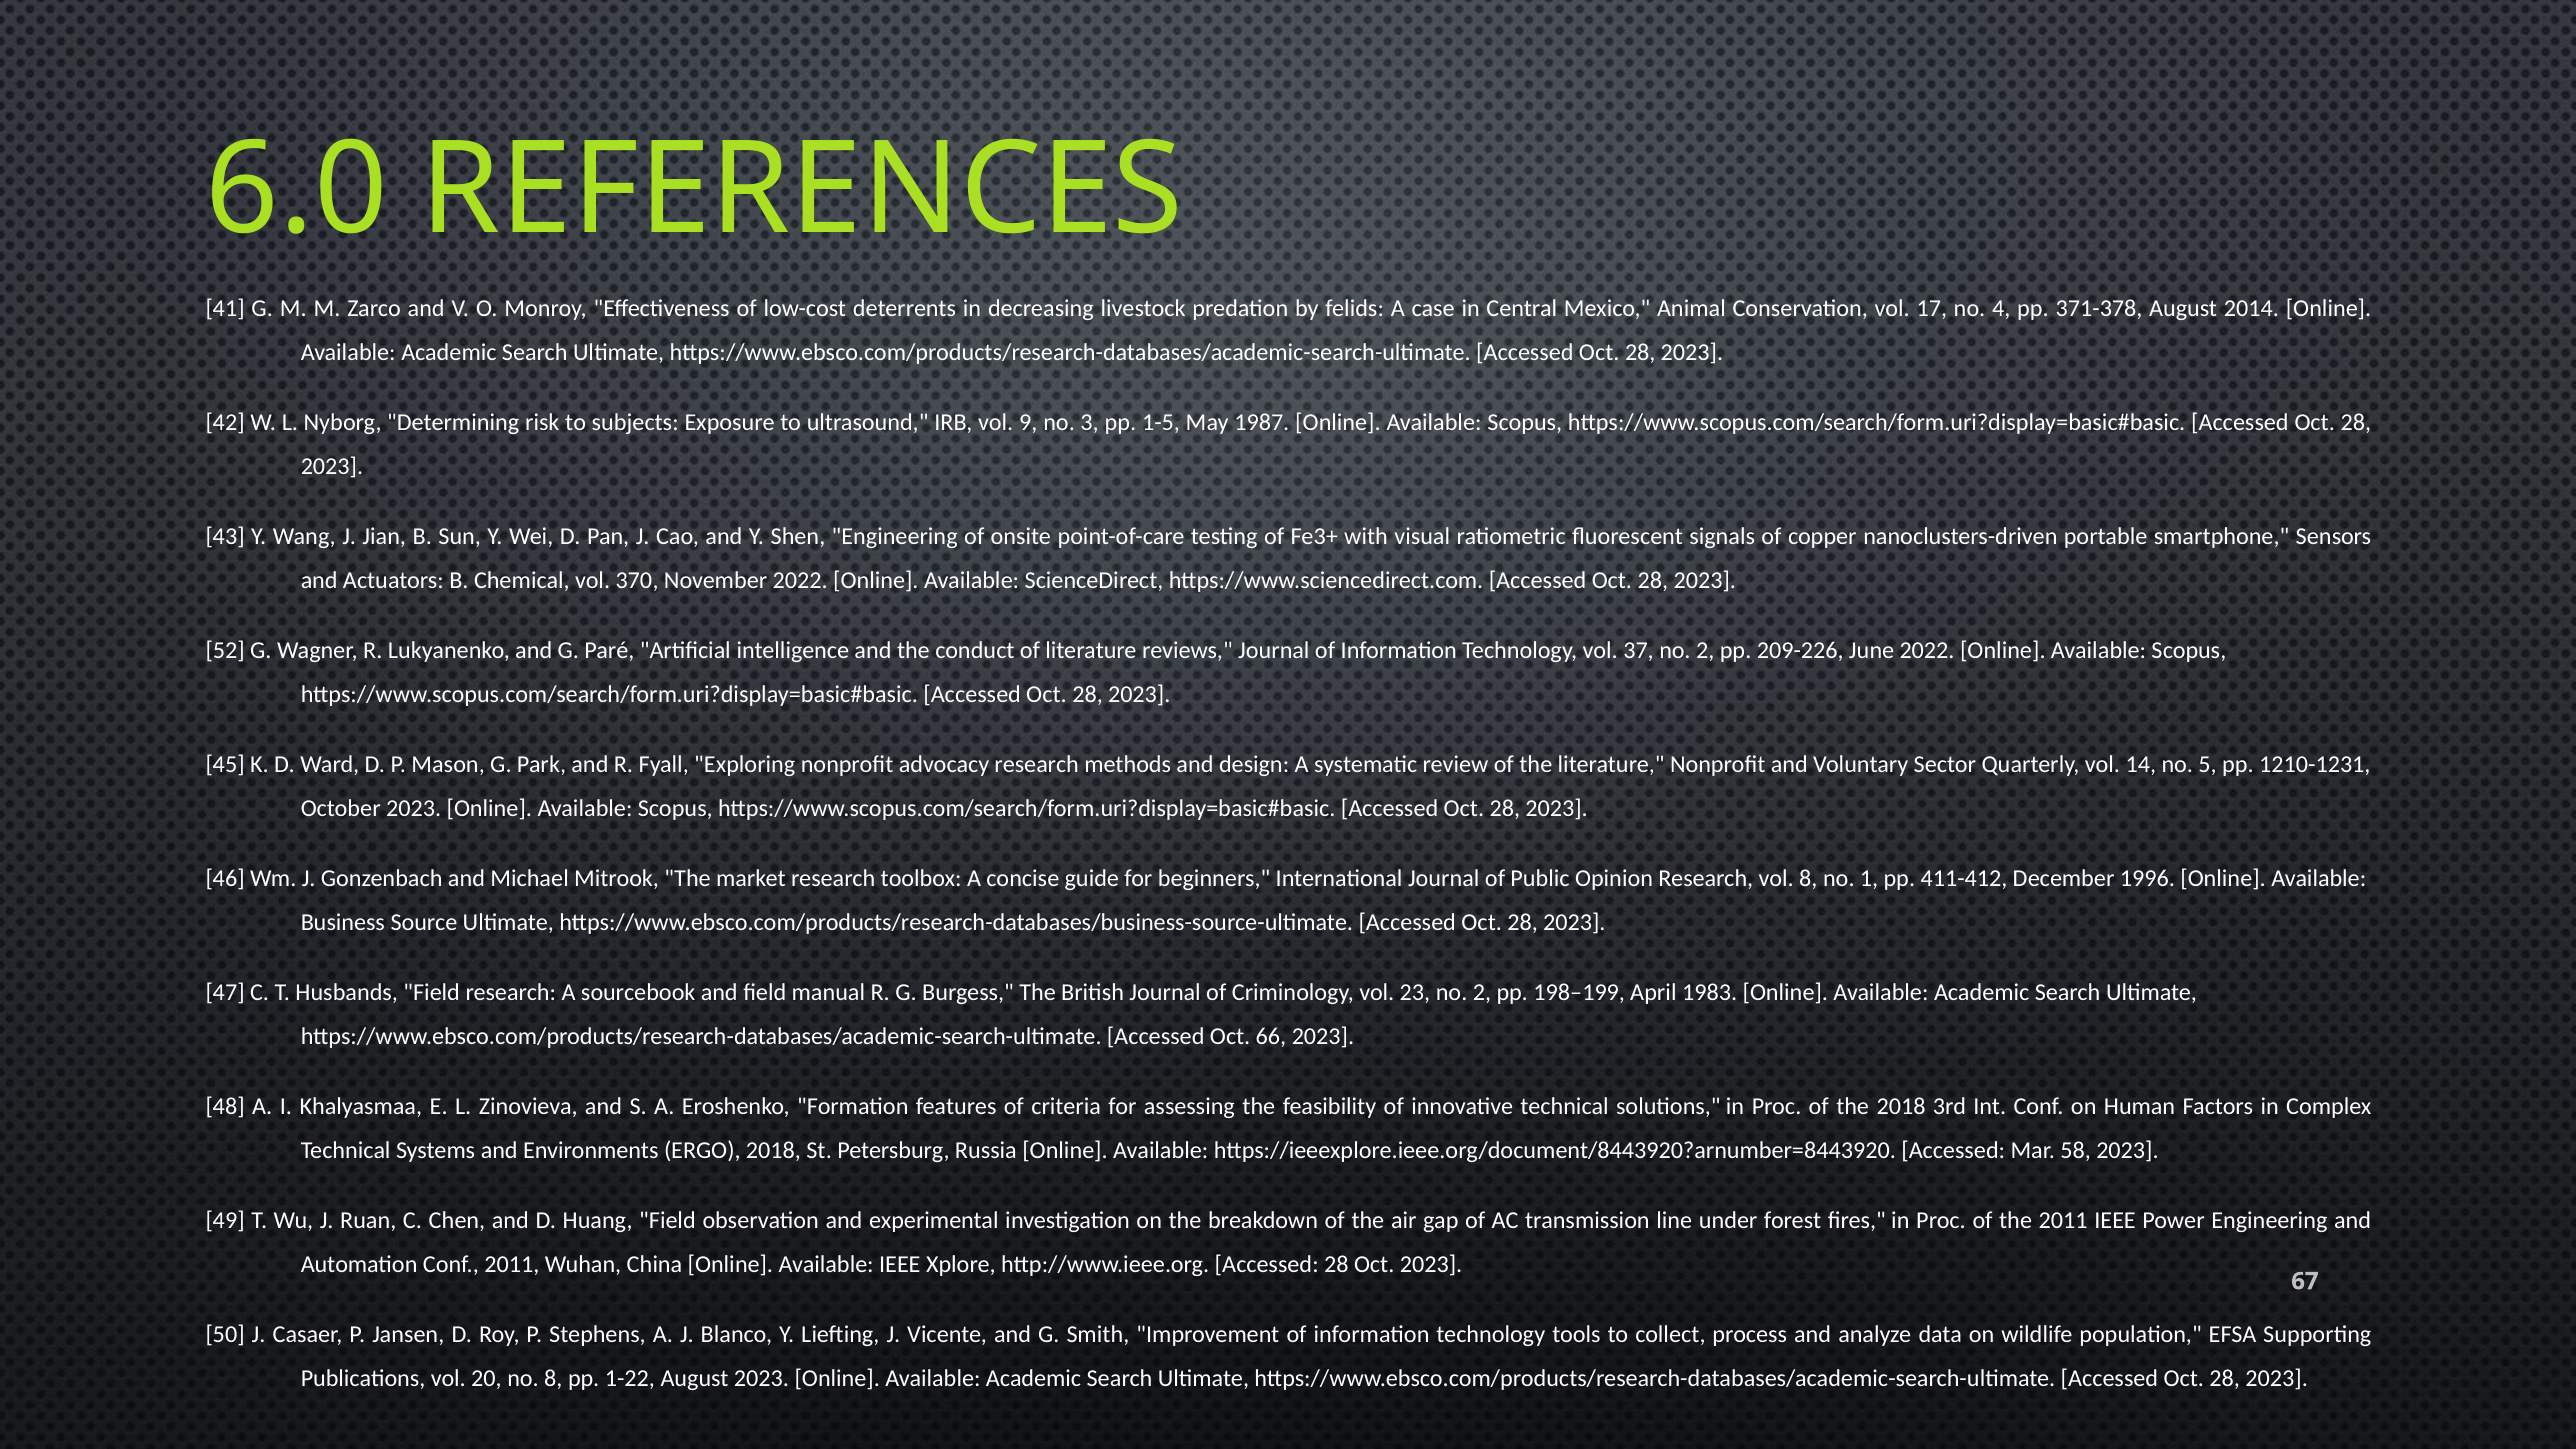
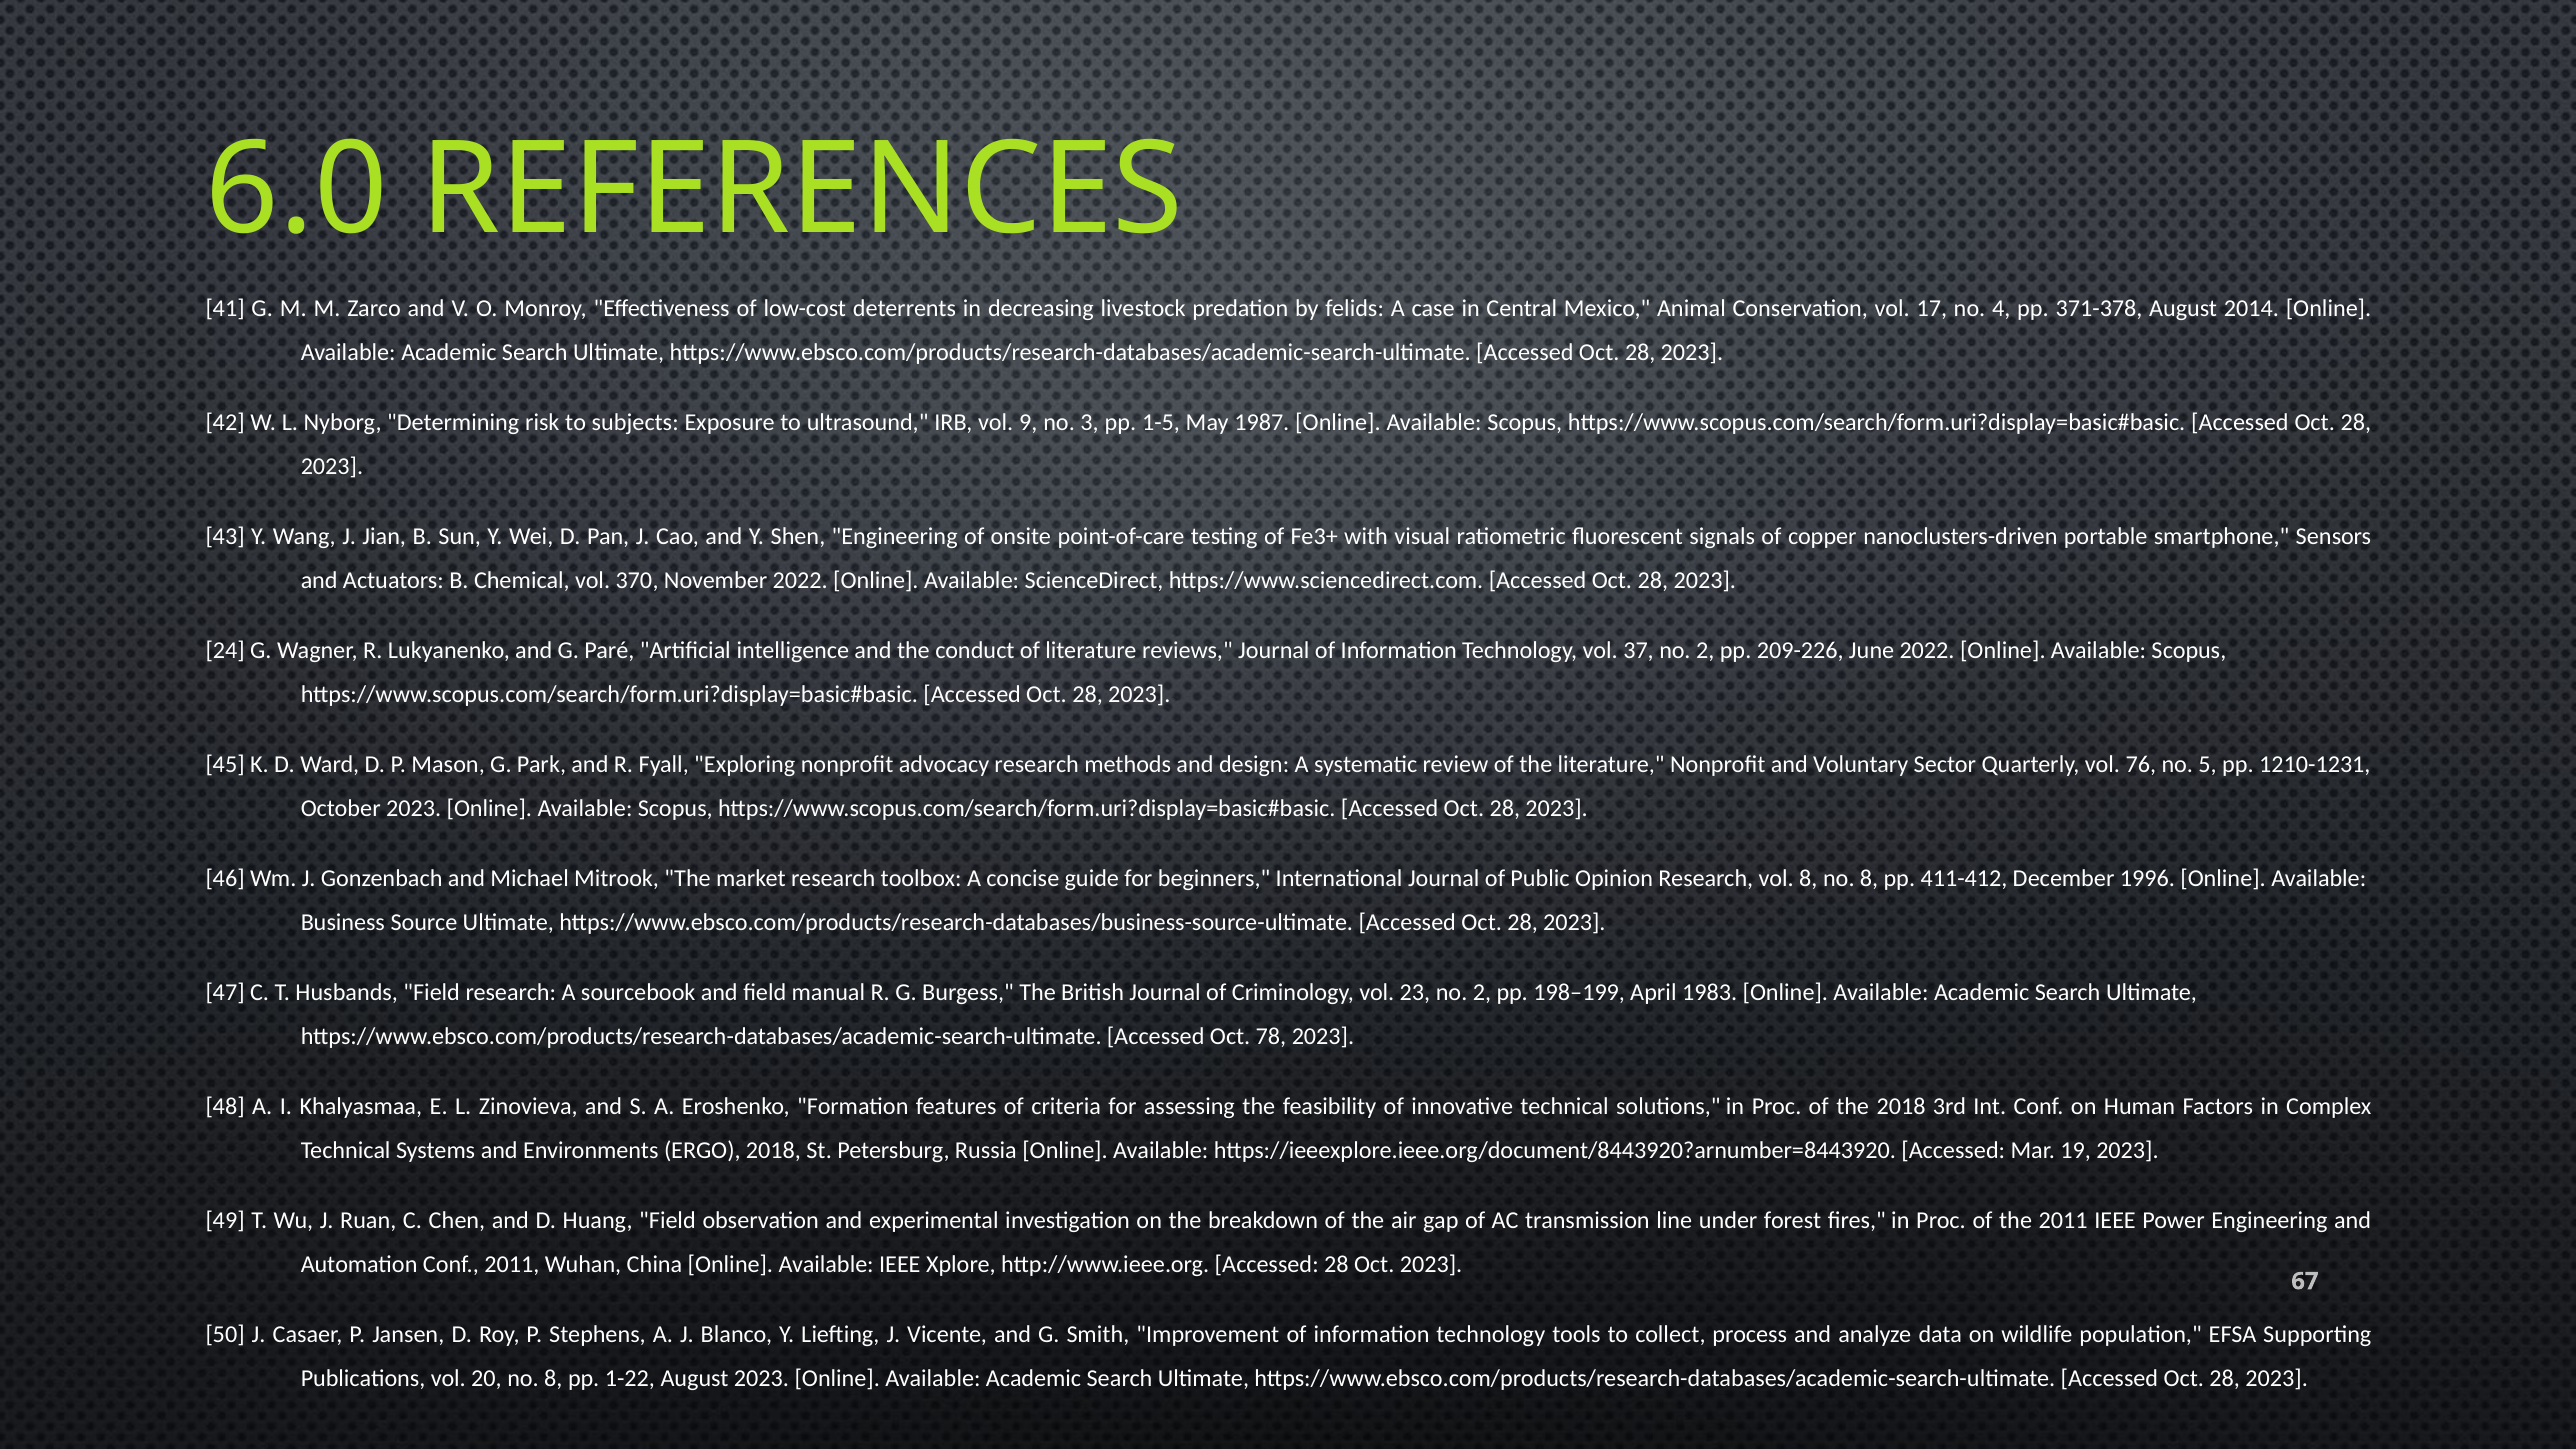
52: 52 -> 24
14: 14 -> 76
8 no 1: 1 -> 8
66: 66 -> 78
58: 58 -> 19
